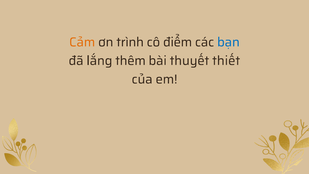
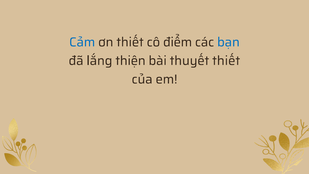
Cảm colour: orange -> blue
ơn trình: trình -> thiết
thêm: thêm -> thiện
